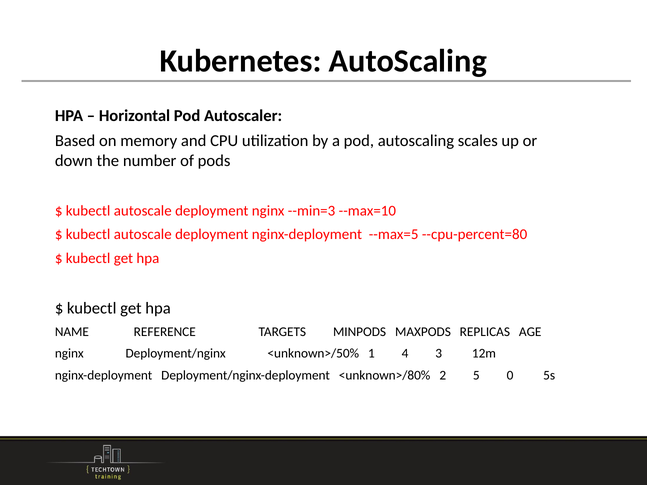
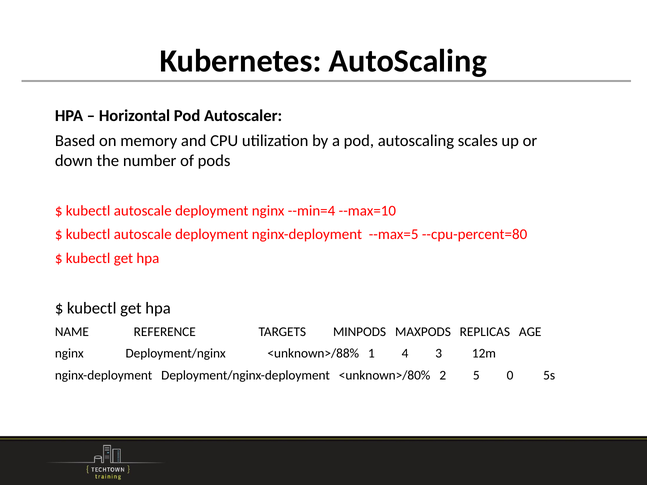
--min=3: --min=3 -> --min=4
<unknown>/50%: <unknown>/50% -> <unknown>/88%
